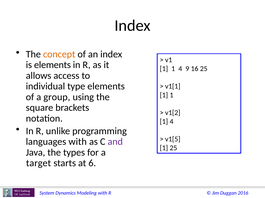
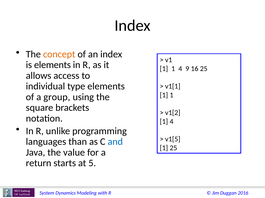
languages with: with -> than
and colour: purple -> blue
types: types -> value
target: target -> return
6: 6 -> 5
